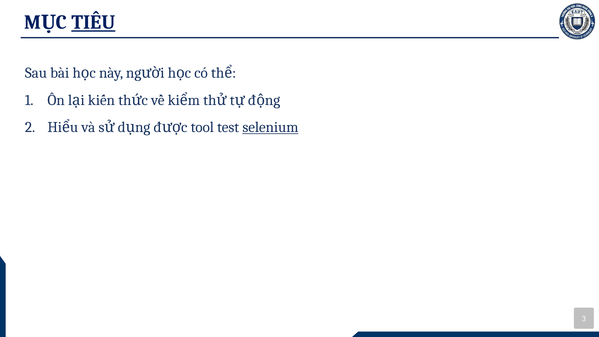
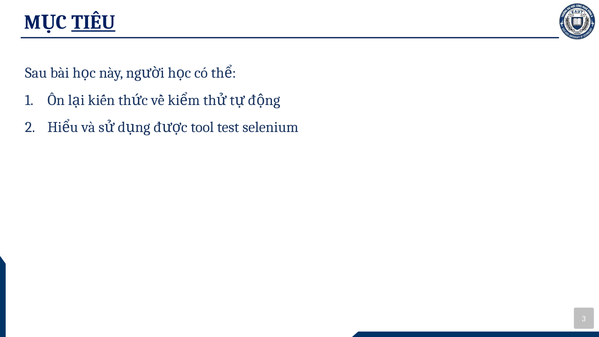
selenium underline: present -> none
